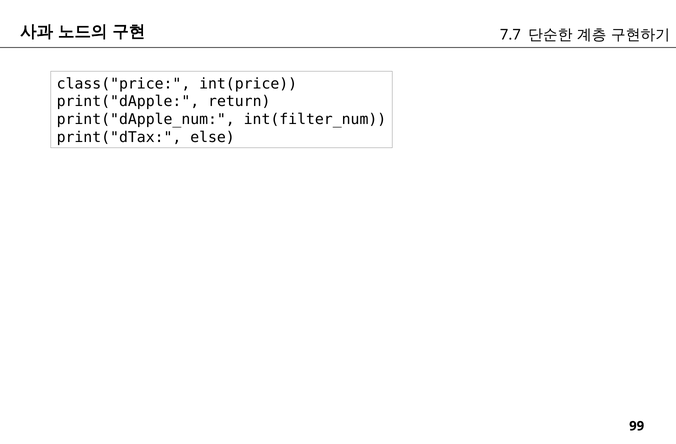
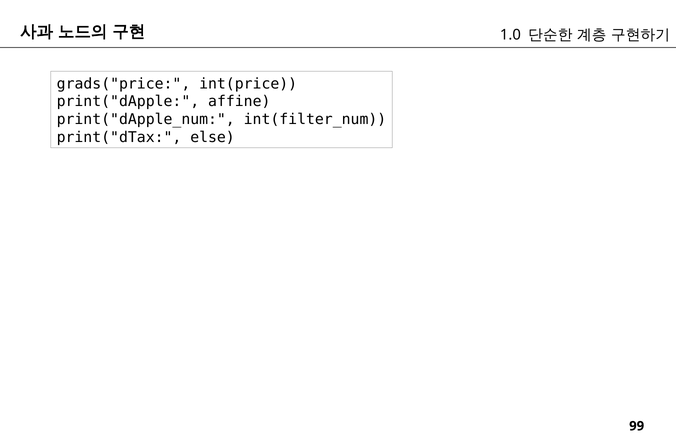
7.7: 7.7 -> 1.0
class("price: class("price -> grads("price
return: return -> affine
